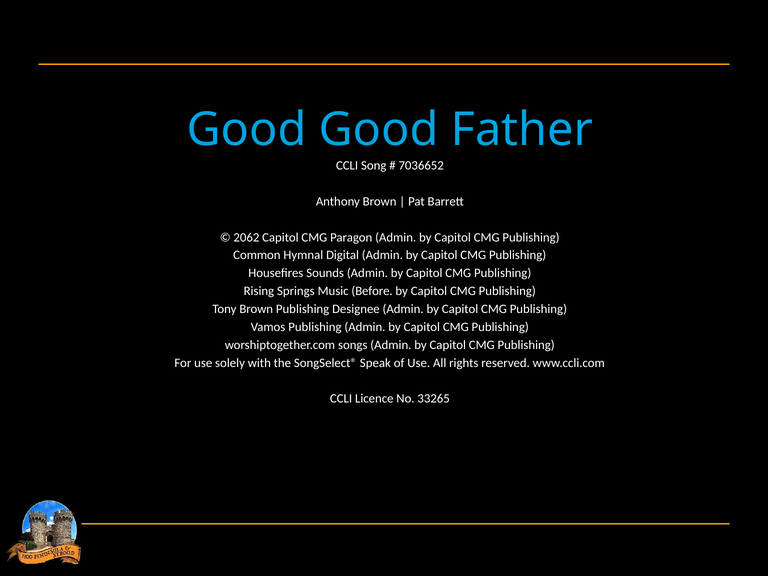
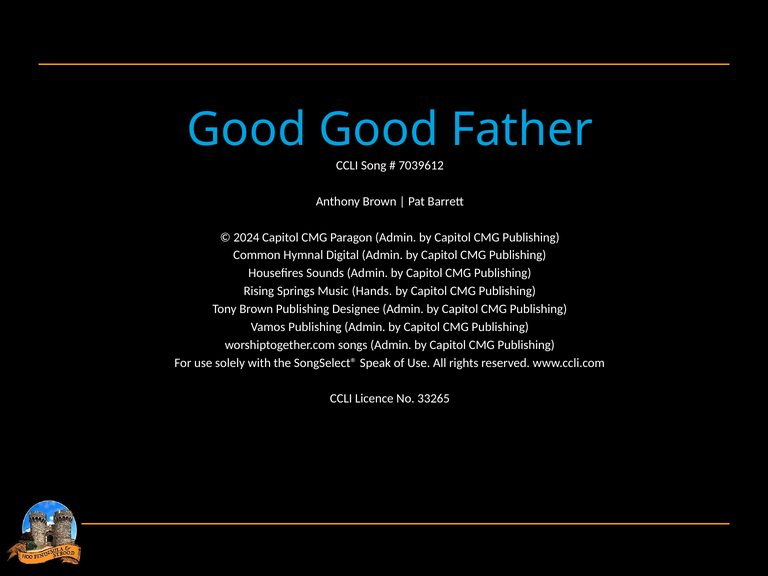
7036652: 7036652 -> 7039612
2062: 2062 -> 2024
Before: Before -> Hands
